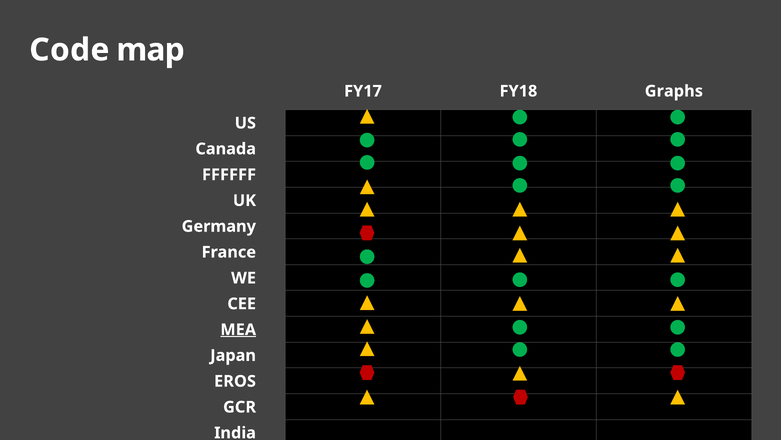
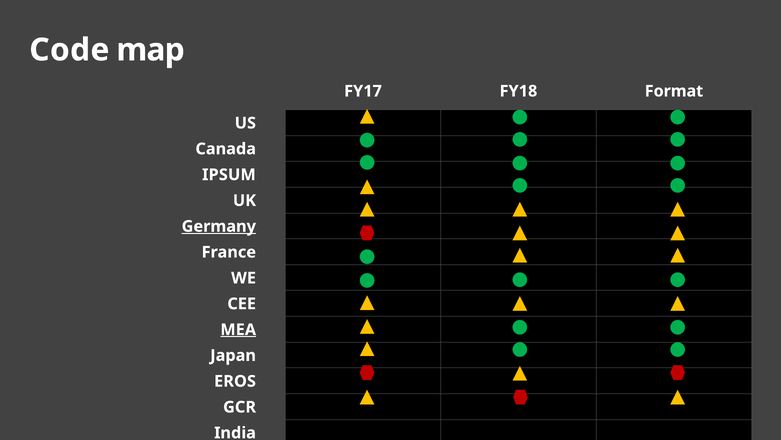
Graphs: Graphs -> Format
FFFFFF: FFFFFF -> IPSUM
Germany underline: none -> present
